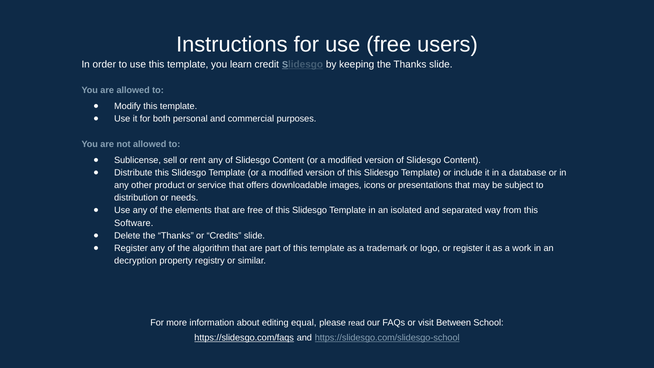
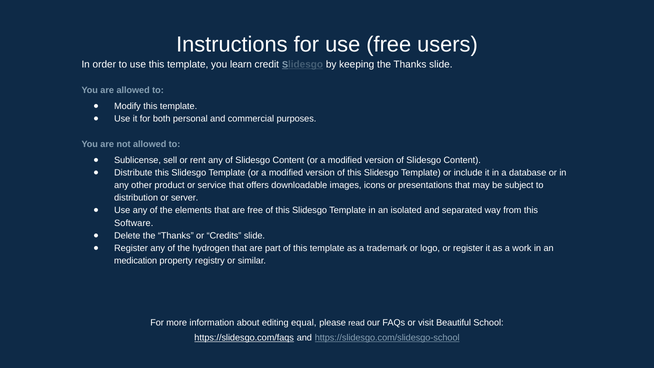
needs: needs -> server
algorithm: algorithm -> hydrogen
decryption: decryption -> medication
Between: Between -> Beautiful
